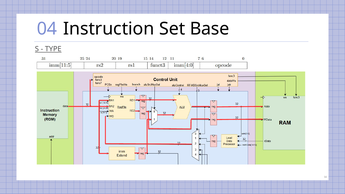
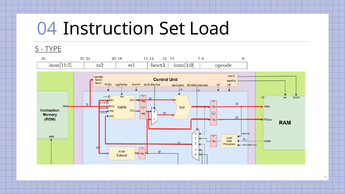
Base: Base -> Load
